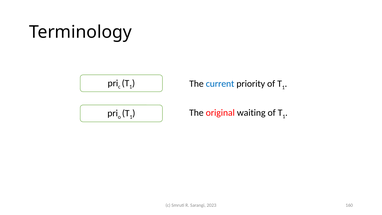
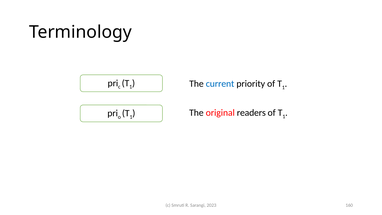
waiting: waiting -> readers
